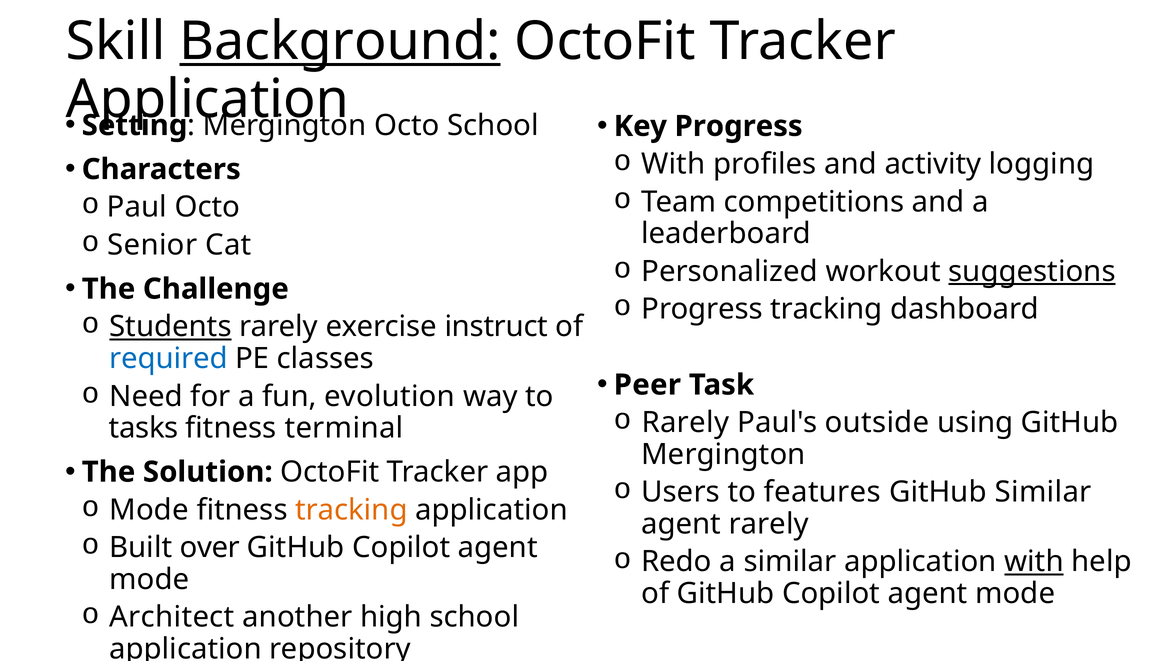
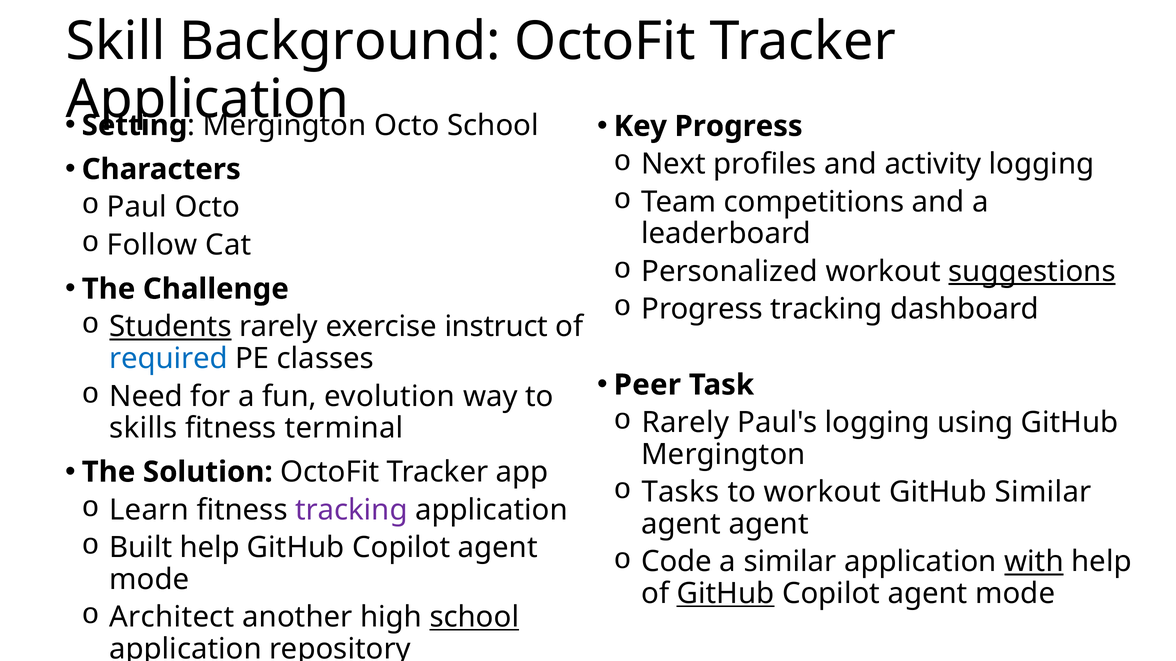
Background underline: present -> none
With at (673, 164): With -> Next
Senior: Senior -> Follow
Paul's outside: outside -> logging
tasks: tasks -> skills
Users: Users -> Tasks
to features: features -> workout
Mode at (149, 510): Mode -> Learn
tracking at (351, 510) colour: orange -> purple
agent rarely: rarely -> agent
Built over: over -> help
Redo: Redo -> Code
GitHub at (726, 594) underline: none -> present
school at (474, 618) underline: none -> present
